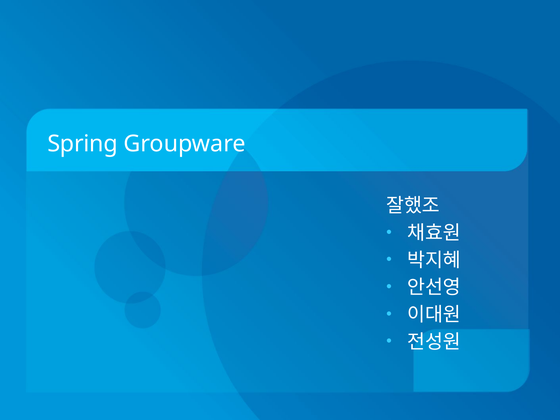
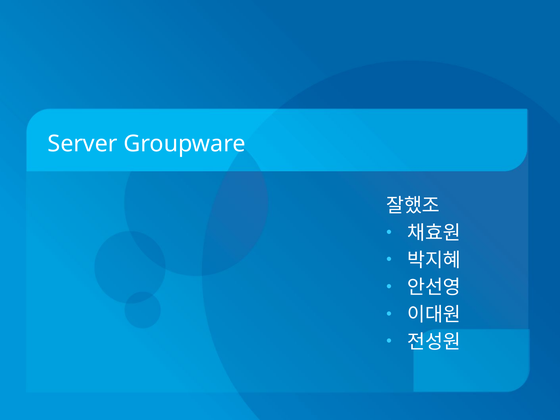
Spring: Spring -> Server
